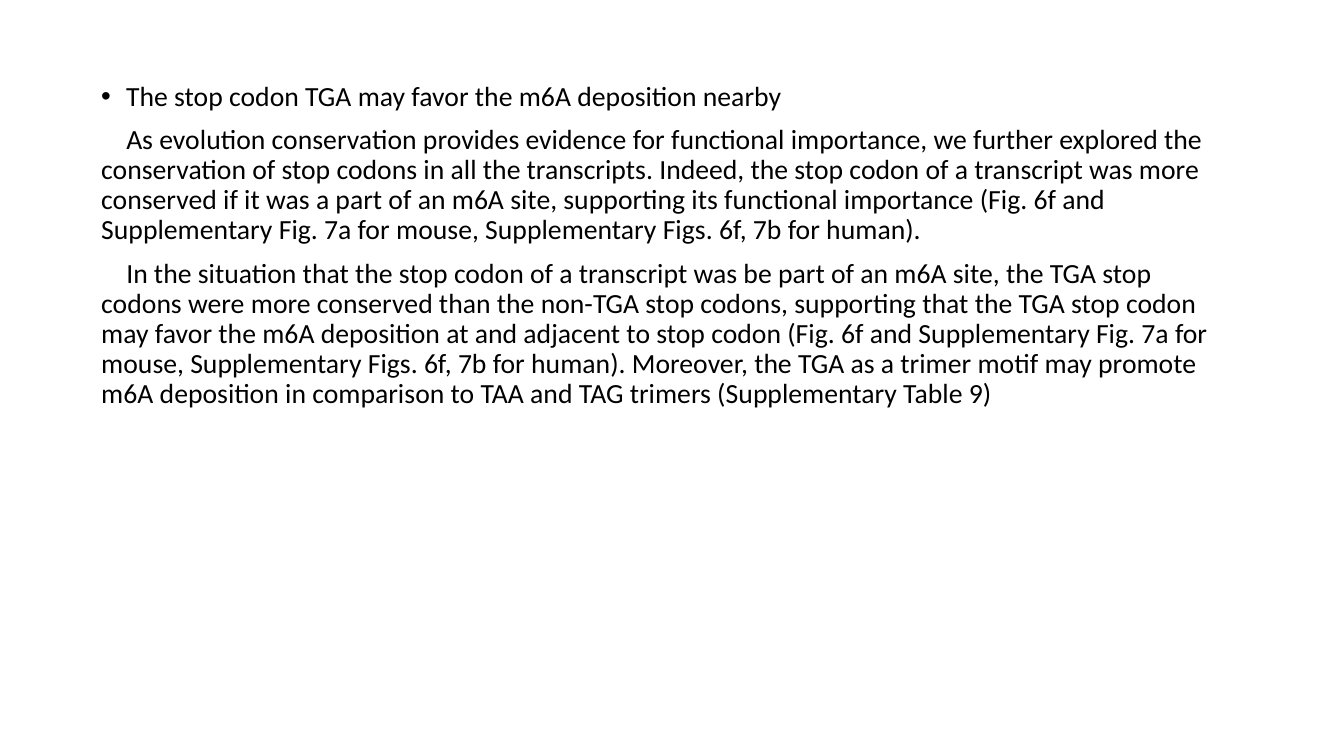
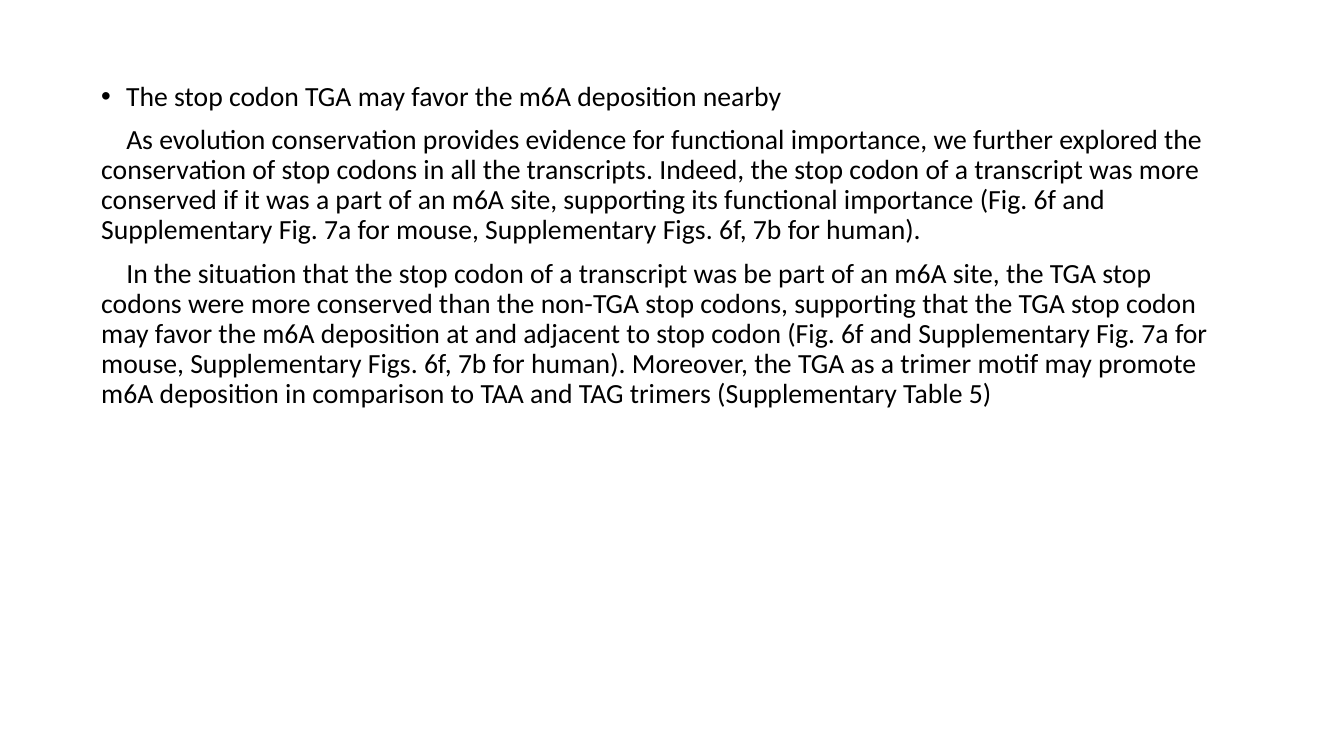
9: 9 -> 5
